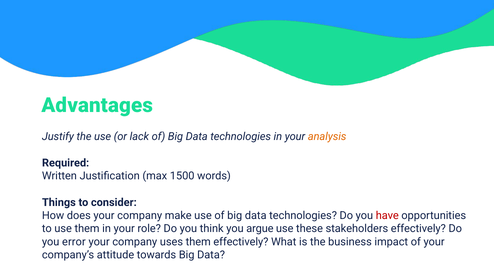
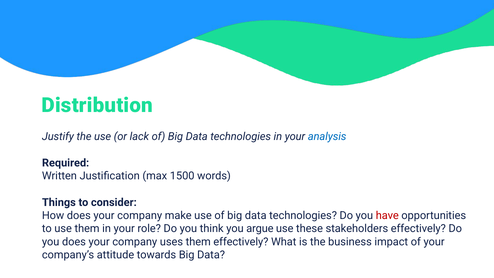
Advantages: Advantages -> Distribution
analysis colour: orange -> blue
you error: error -> does
